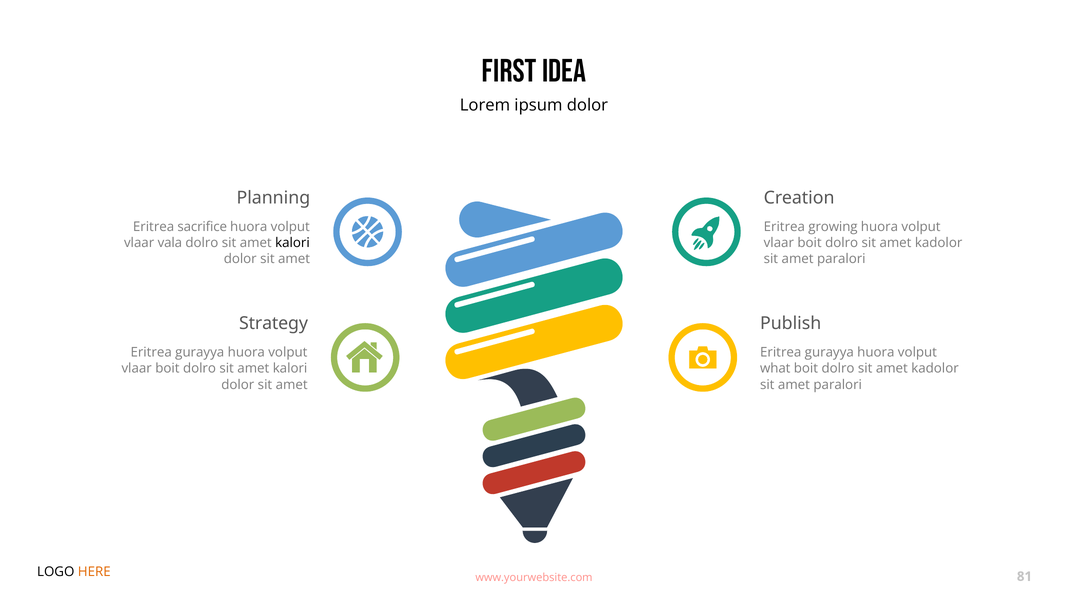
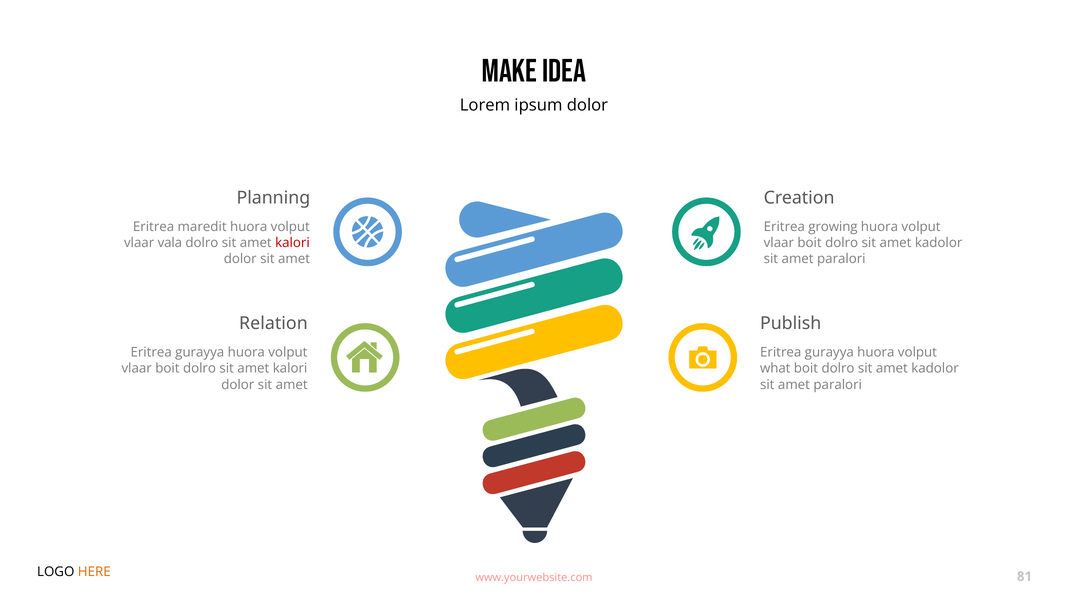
First: First -> Make
sacrifice: sacrifice -> maredit
kalori at (293, 243) colour: black -> red
Strategy: Strategy -> Relation
